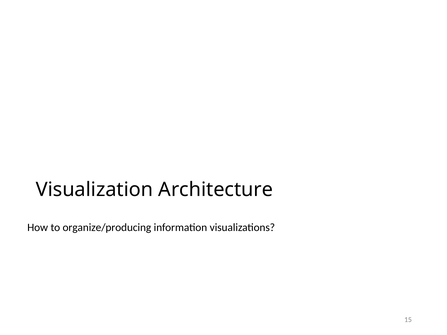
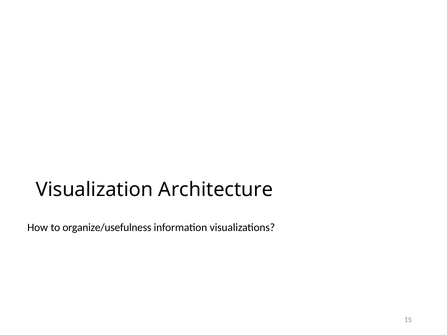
organize/producing: organize/producing -> organize/usefulness
